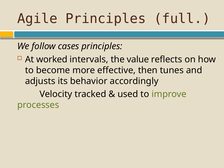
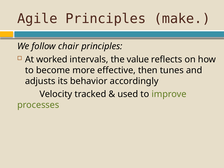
full: full -> make
cases: cases -> chair
